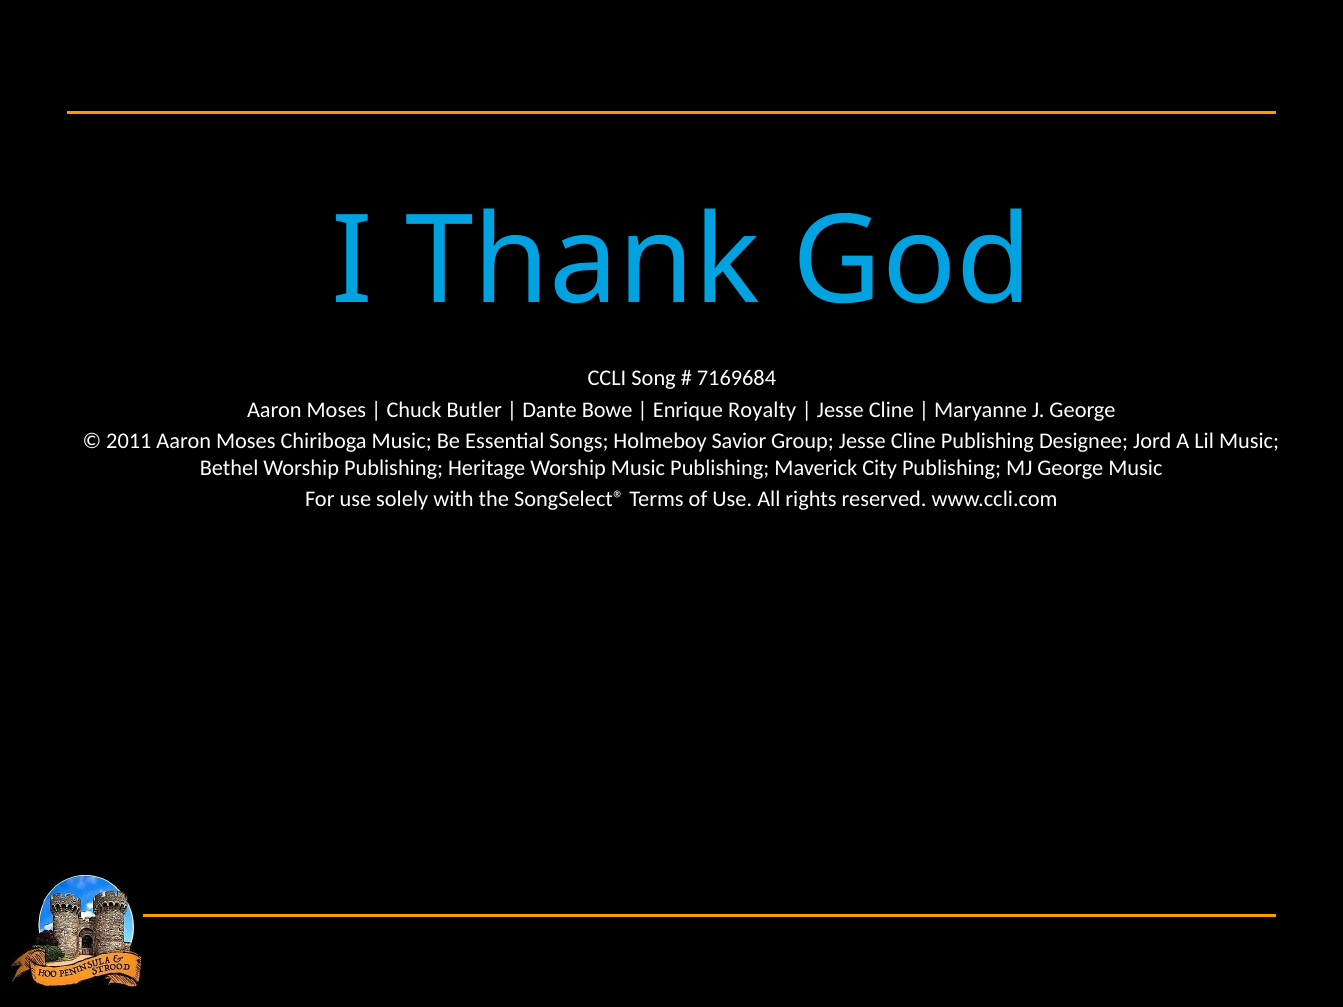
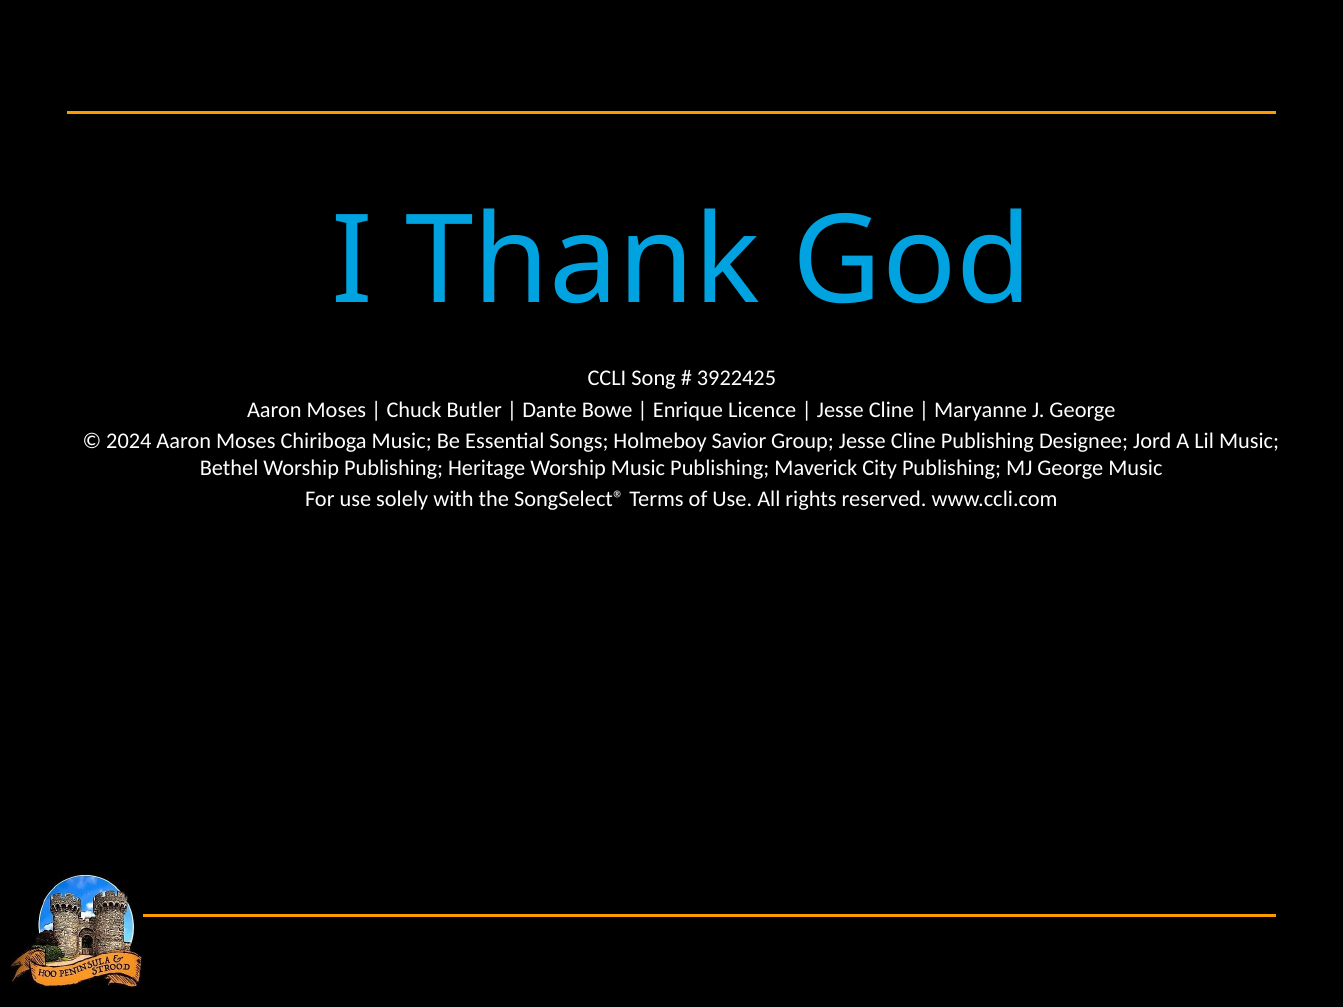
7169684: 7169684 -> 3922425
Royalty: Royalty -> Licence
2011: 2011 -> 2024
